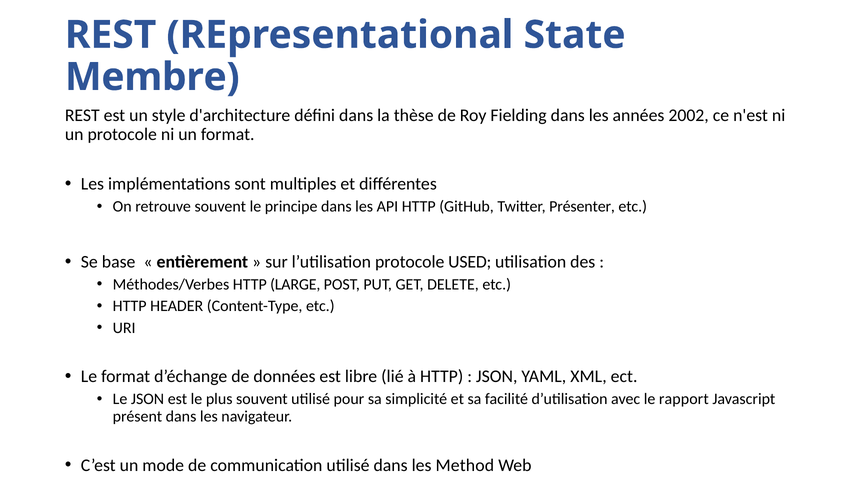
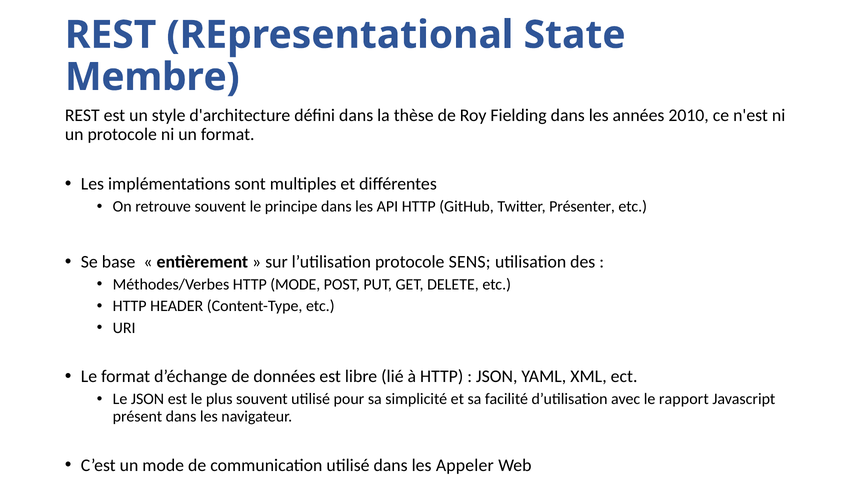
2002: 2002 -> 2010
USED: USED -> SENS
HTTP LARGE: LARGE -> MODE
Method: Method -> Appeler
